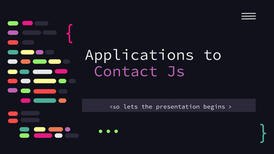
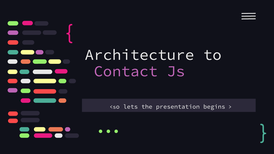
Applications: Applications -> Architecture
